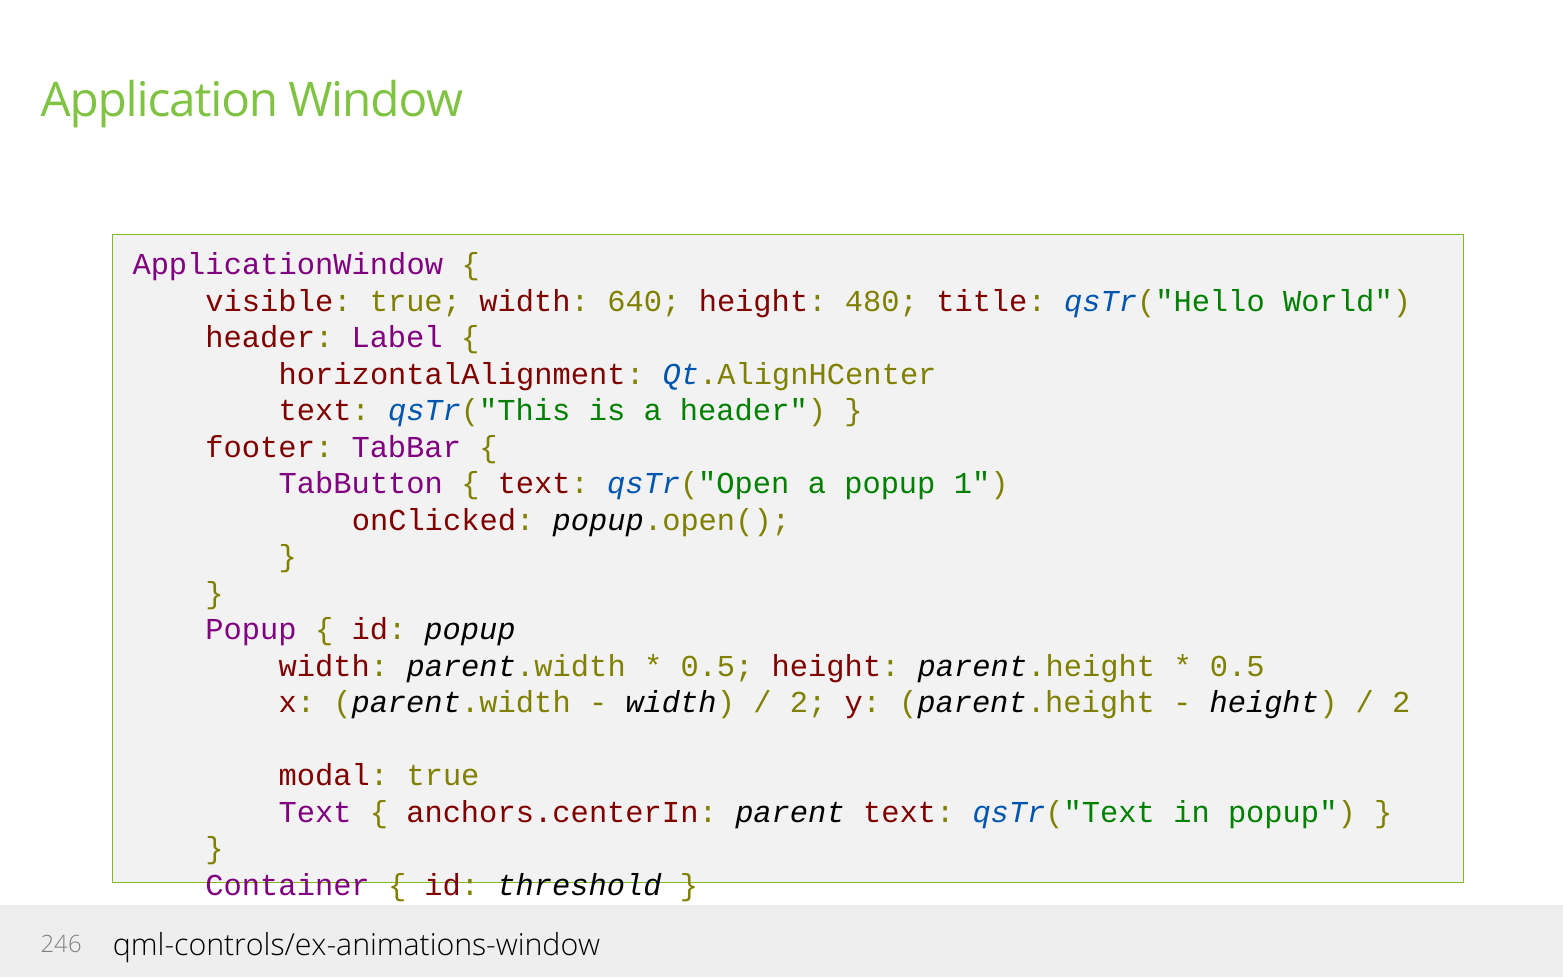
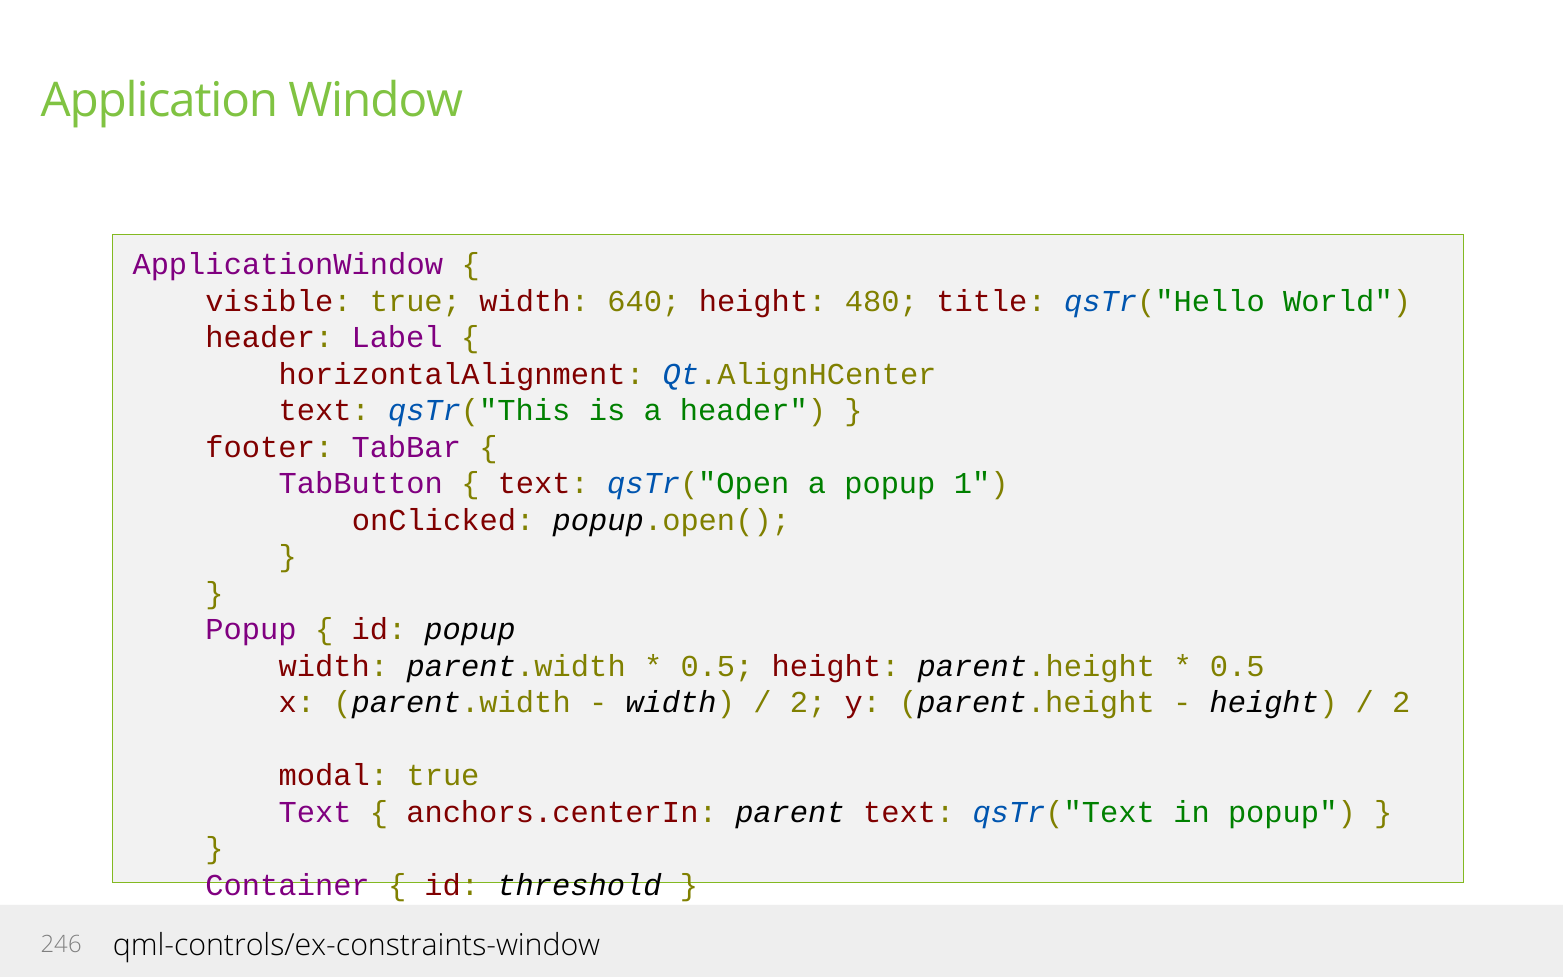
qml-controls/ex-animations-window: qml-controls/ex-animations-window -> qml-controls/ex-constraints-window
